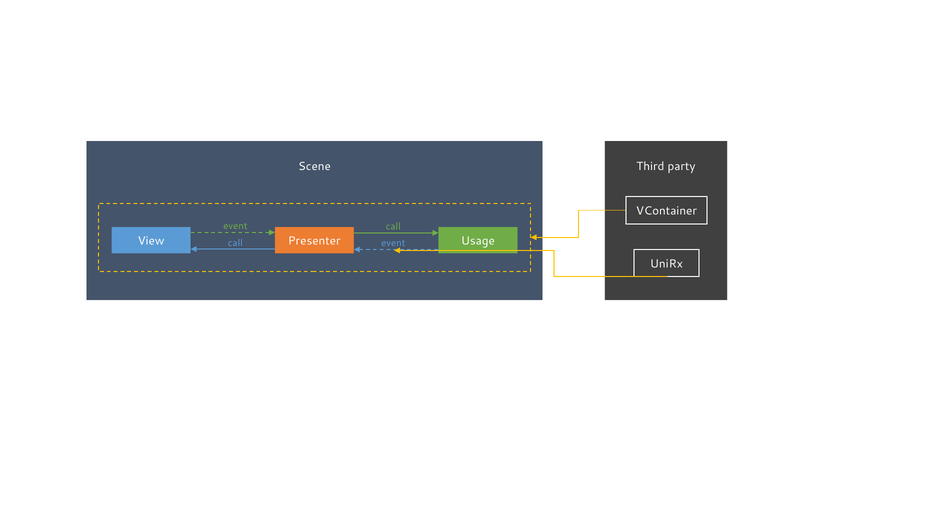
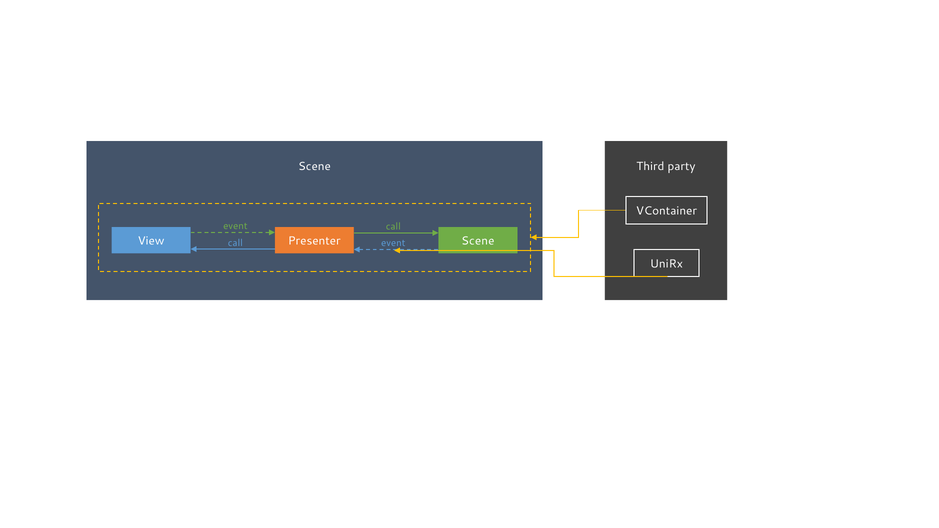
View Usage: Usage -> Scene
